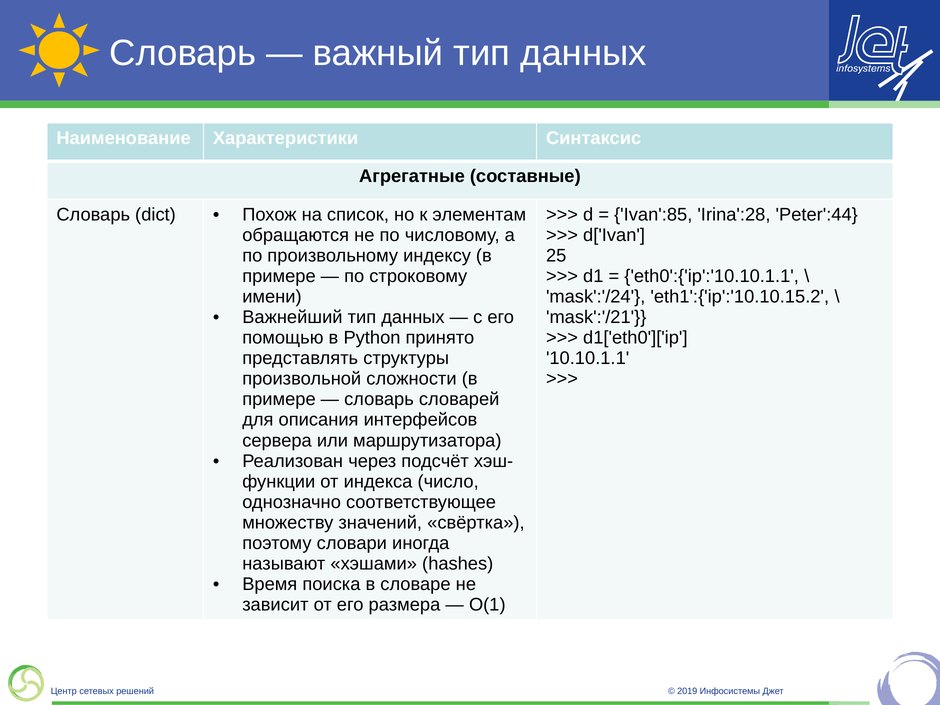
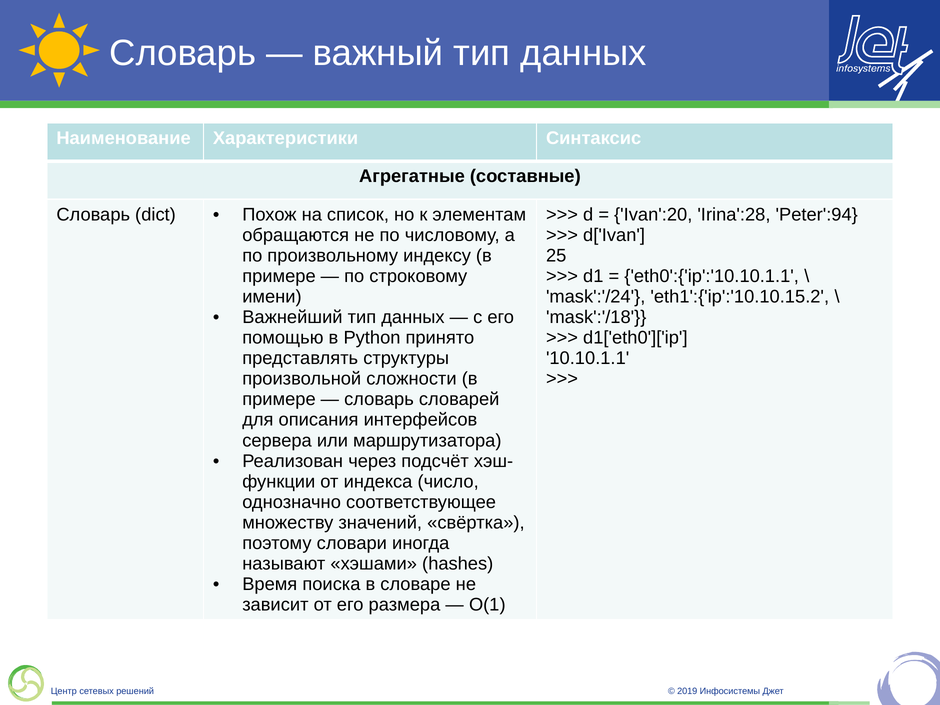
Ivan':85: Ivan':85 -> Ivan':20
Peter':44: Peter':44 -> Peter':94
mask':'/21: mask':'/21 -> mask':'/18
